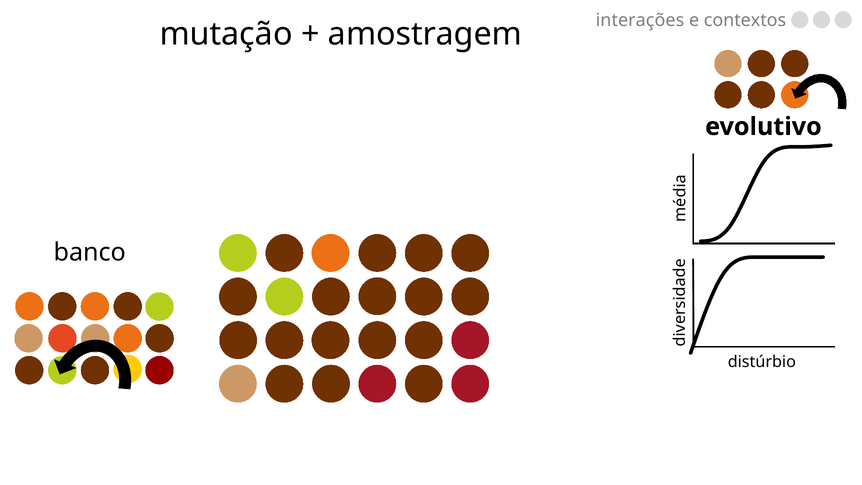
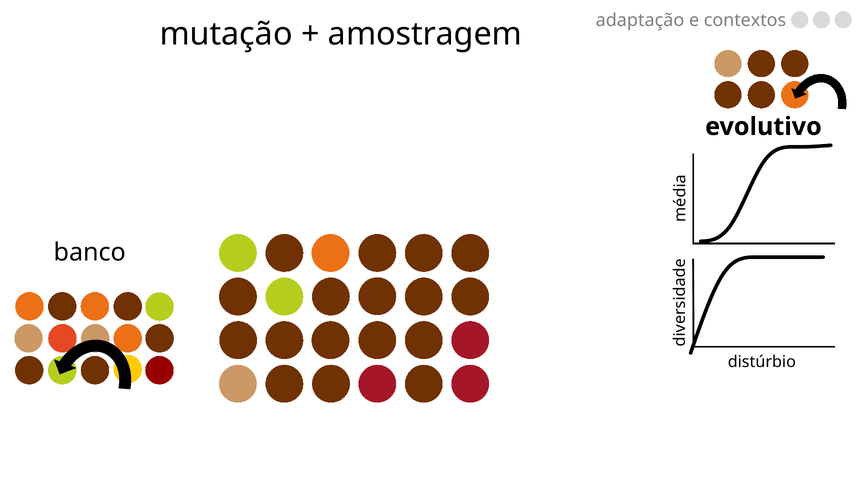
interações: interações -> adaptação
